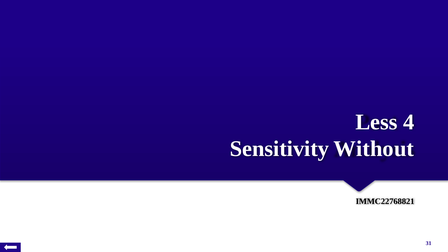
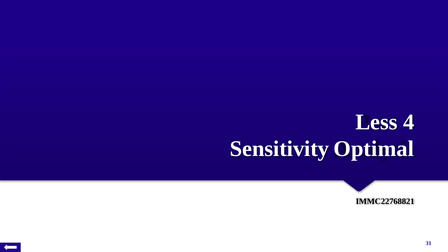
Without: Without -> Optimal
